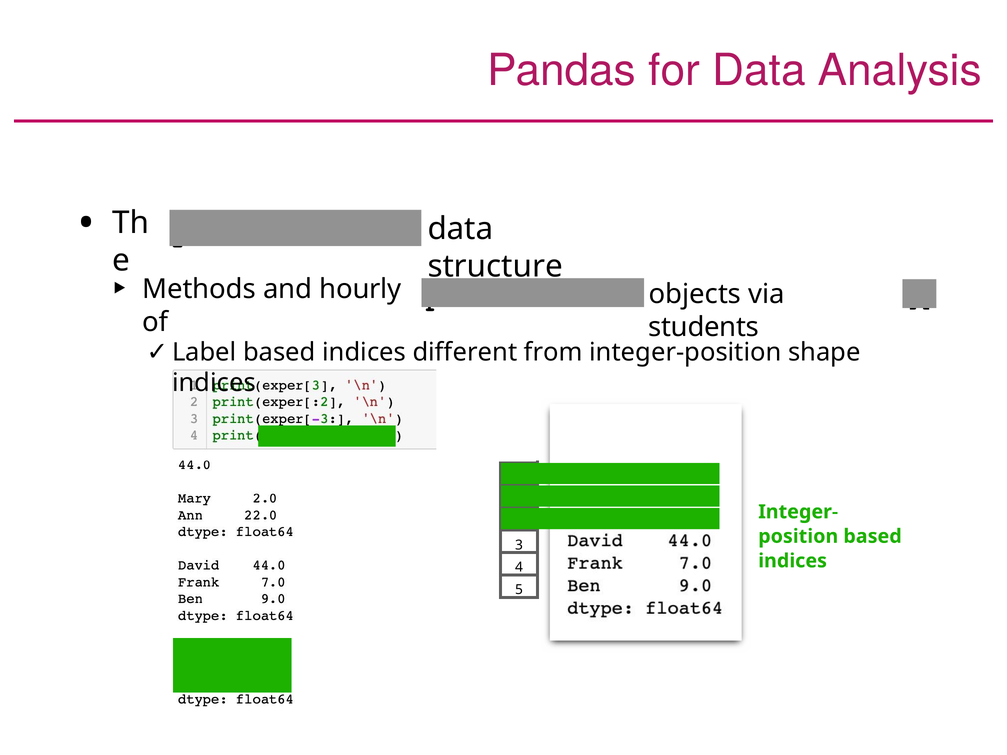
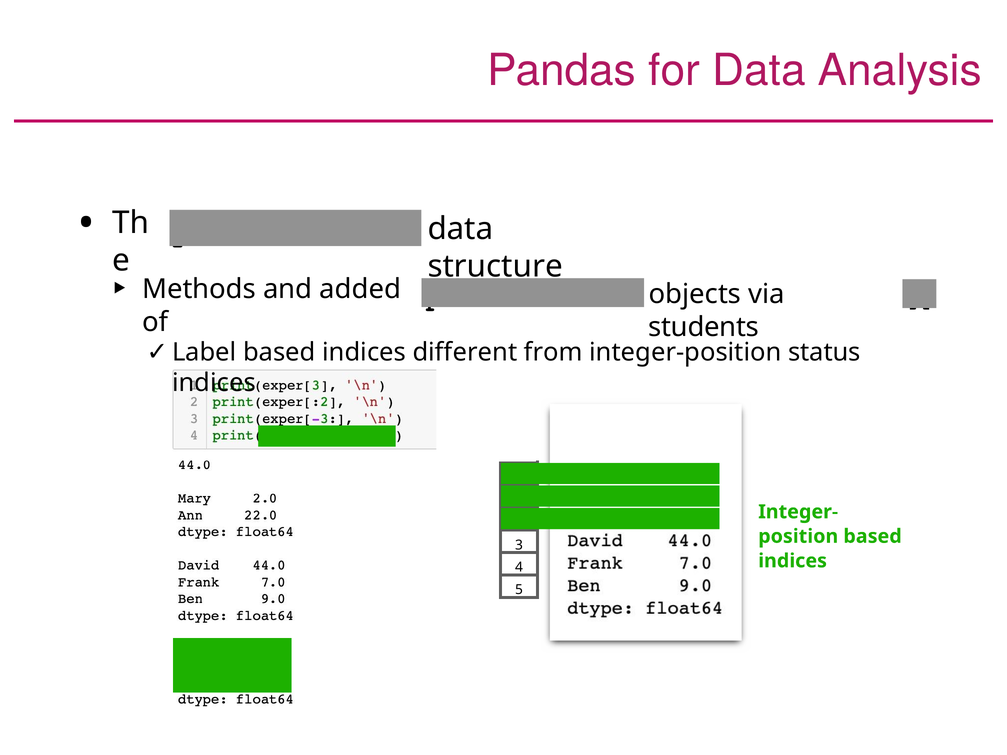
hourly: hourly -> added
shape: shape -> status
